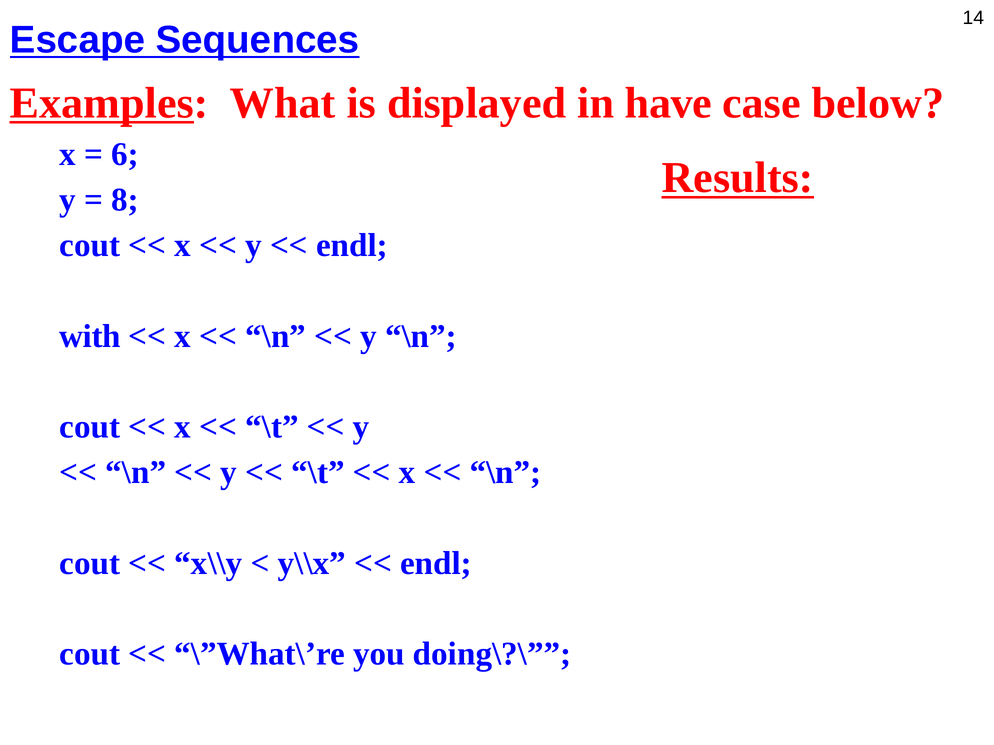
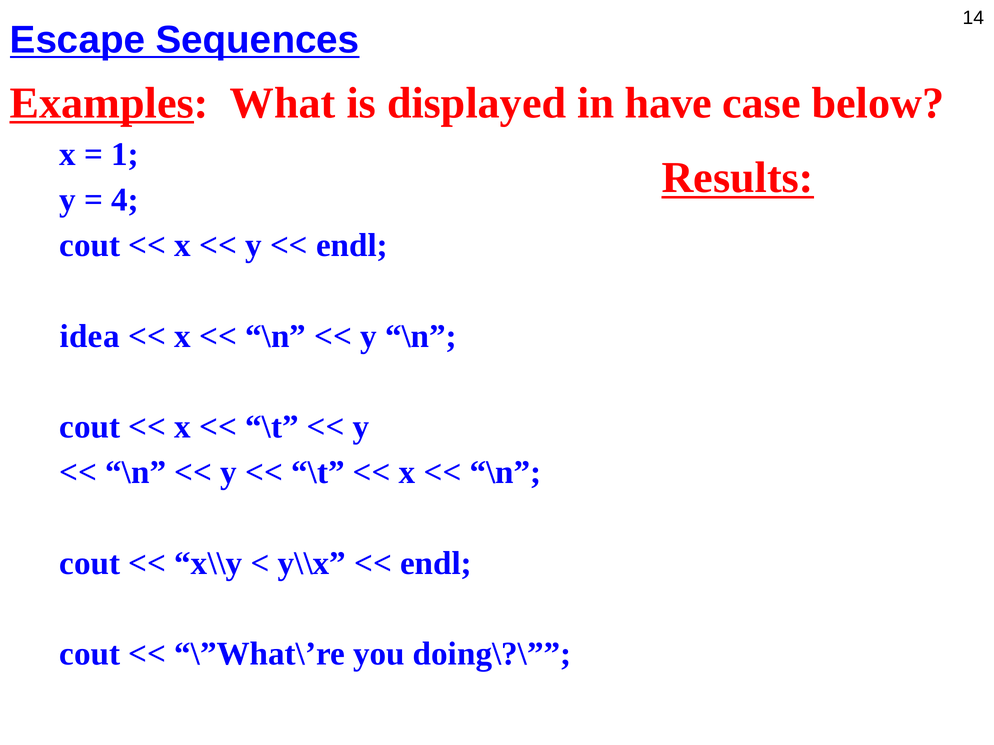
6: 6 -> 1
8: 8 -> 4
with: with -> idea
